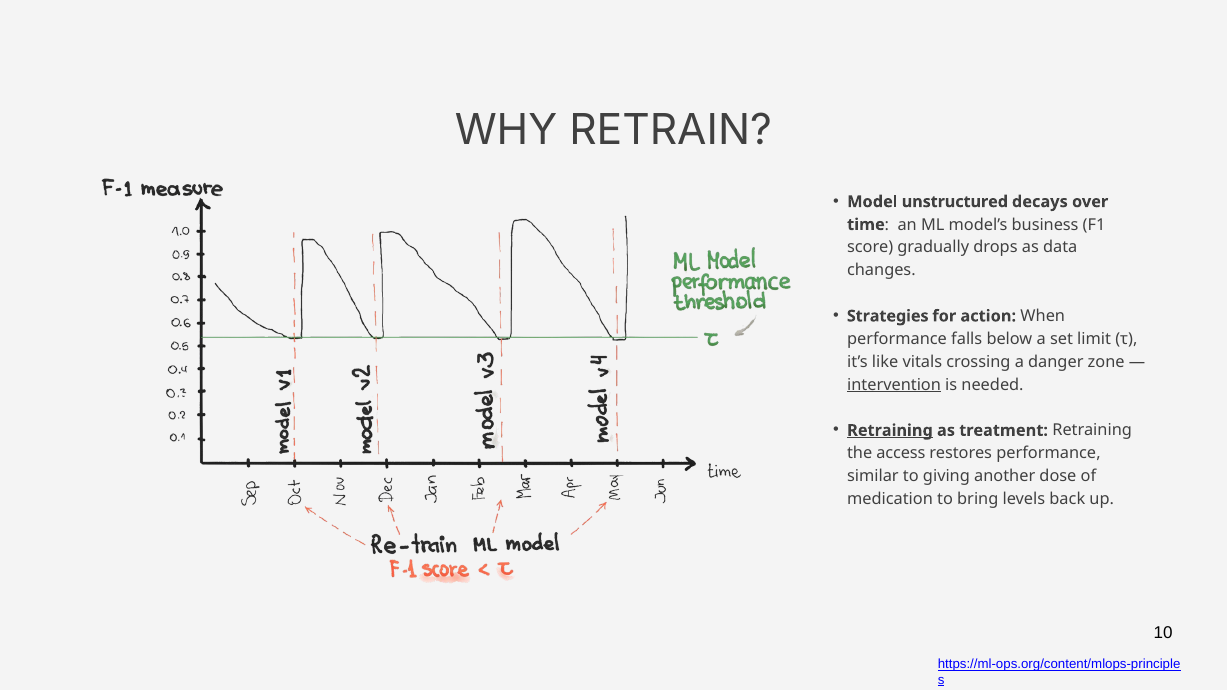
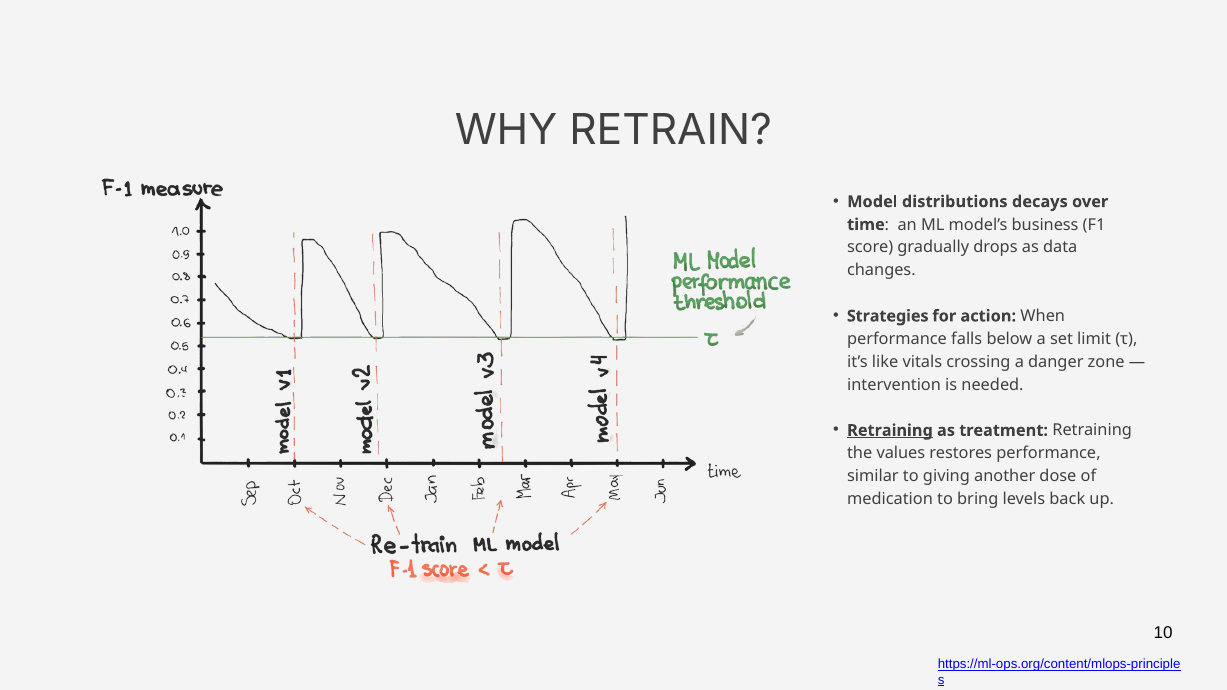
unstructured: unstructured -> distributions
intervention underline: present -> none
access: access -> values
